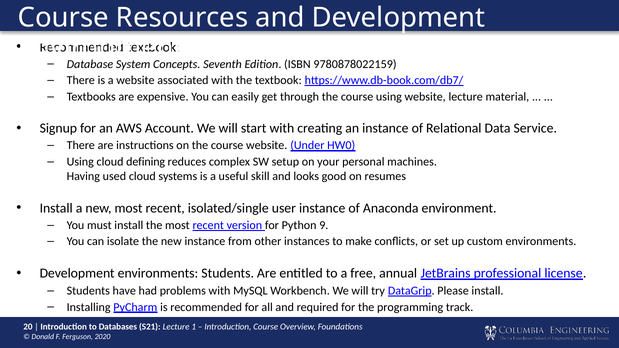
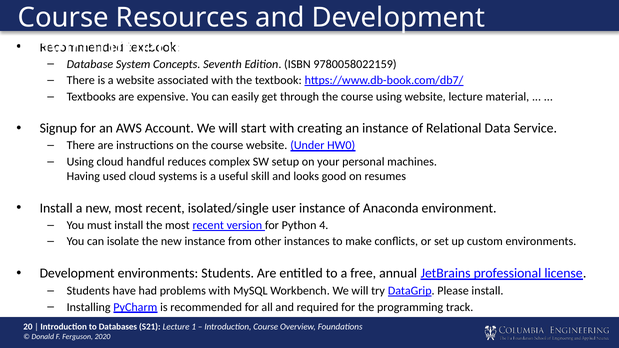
9780878022159: 9780878022159 -> 9780058022159
defining: defining -> handful
9: 9 -> 4
